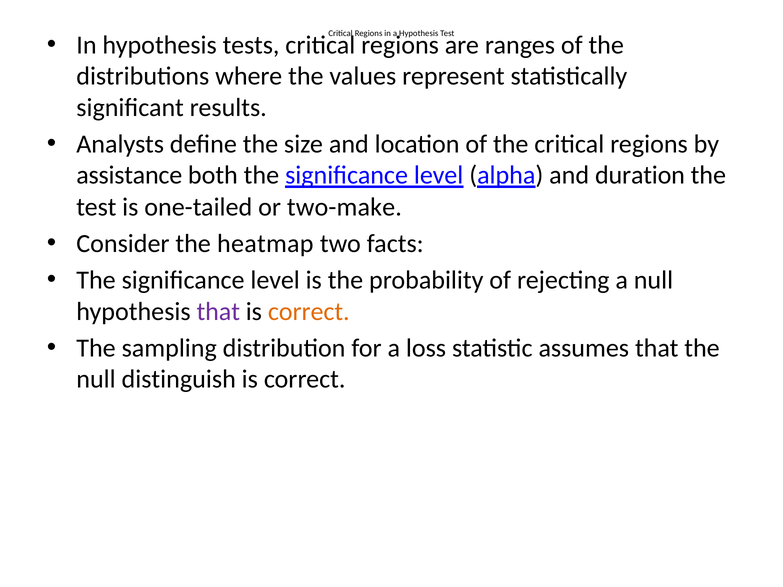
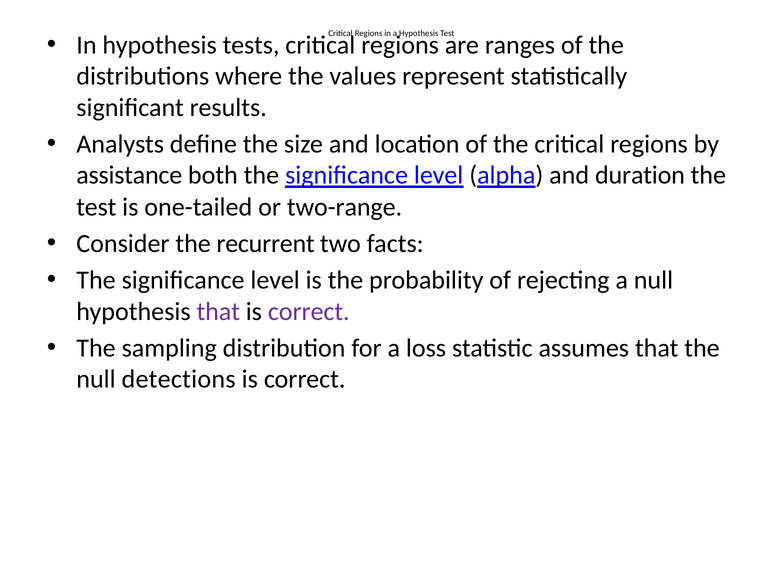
two-make: two-make -> two-range
heatmap: heatmap -> recurrent
correct at (309, 312) colour: orange -> purple
distinguish: distinguish -> detections
